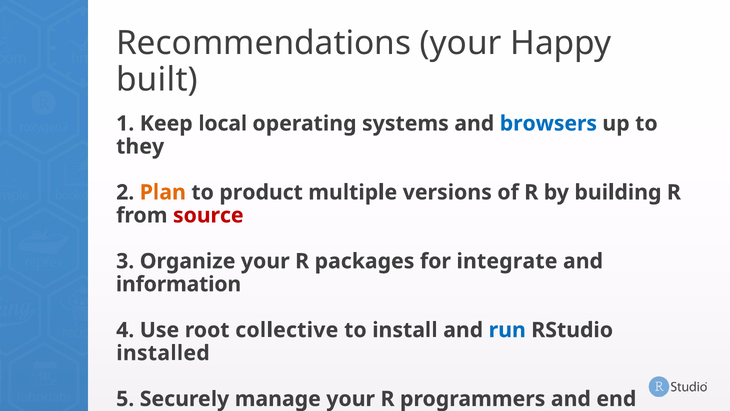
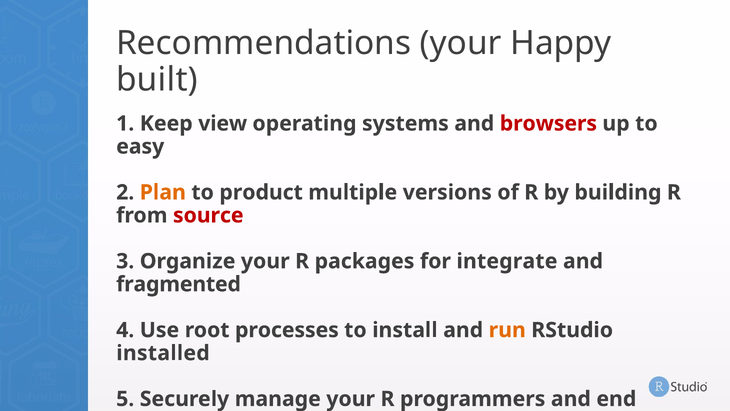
local: local -> view
browsers colour: blue -> red
they: they -> easy
information: information -> fragmented
collective: collective -> processes
run colour: blue -> orange
